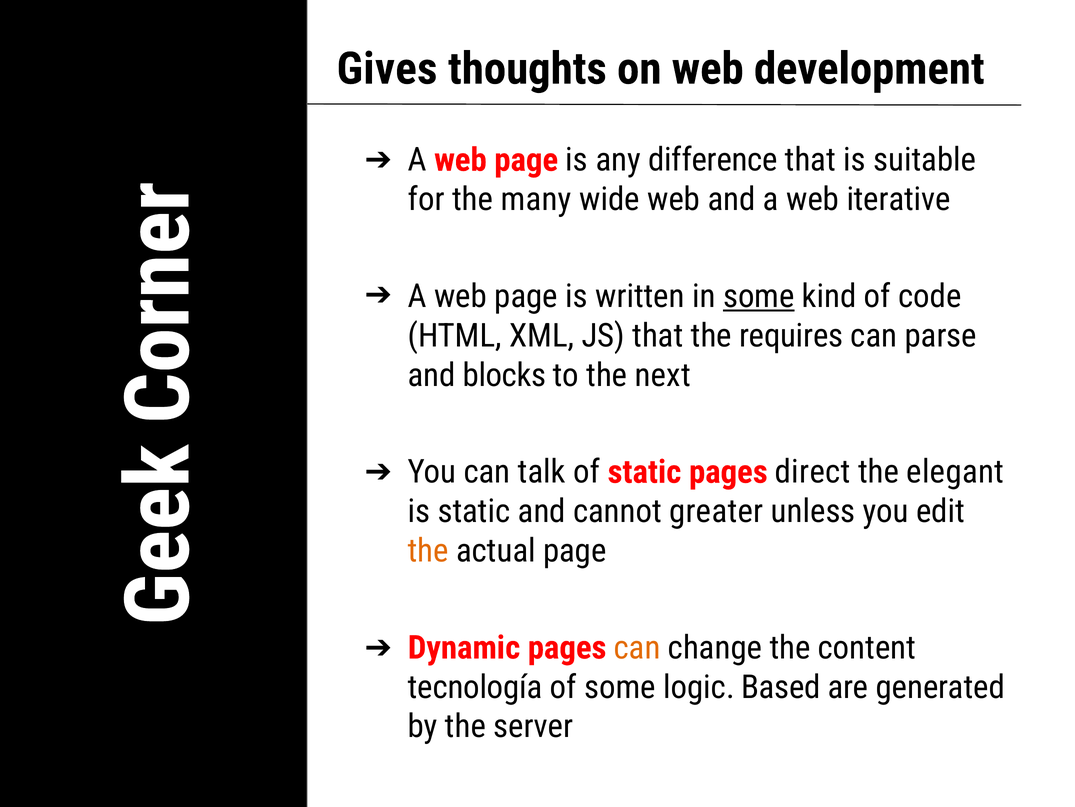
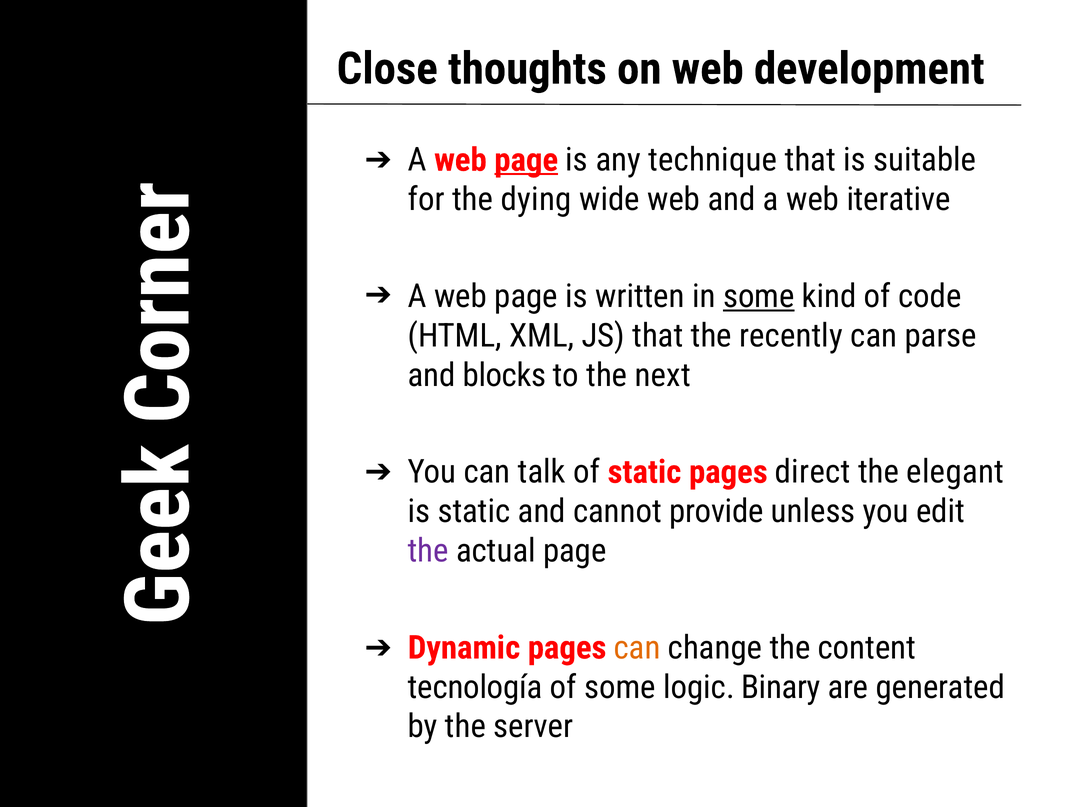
Gives: Gives -> Close
page at (526, 160) underline: none -> present
difference: difference -> technique
many: many -> dying
requires: requires -> recently
greater: greater -> provide
the at (428, 550) colour: orange -> purple
Based: Based -> Binary
